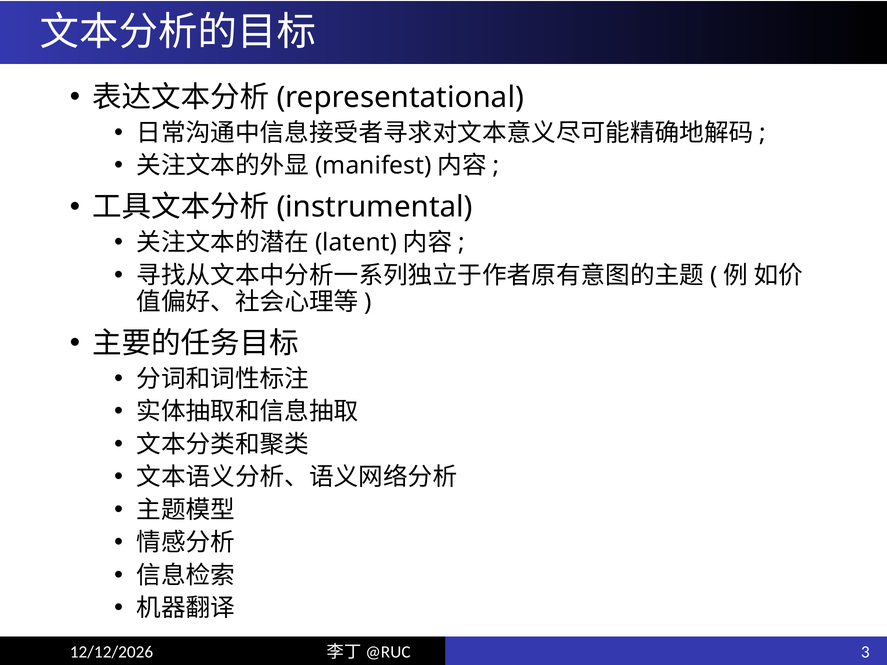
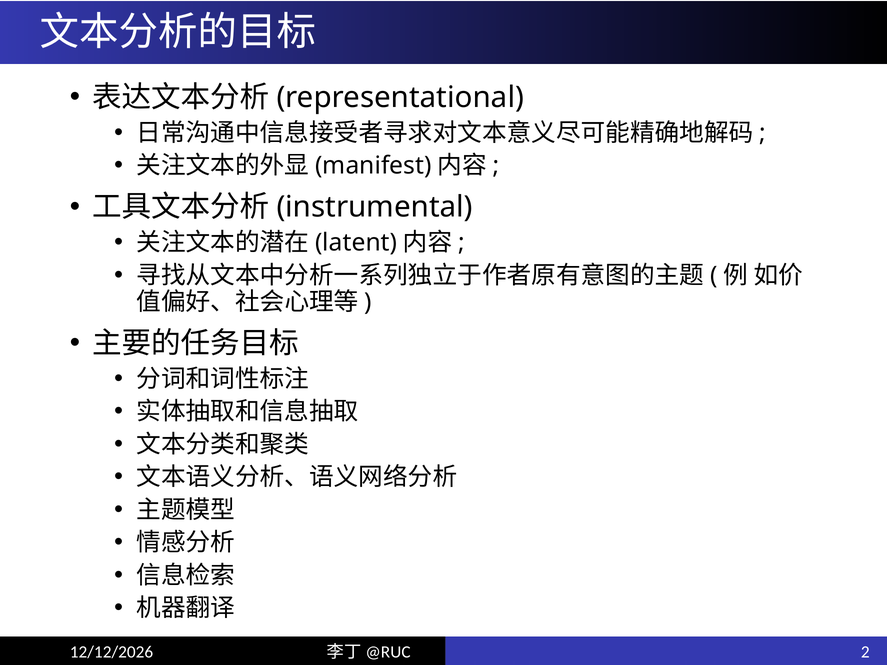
3: 3 -> 2
